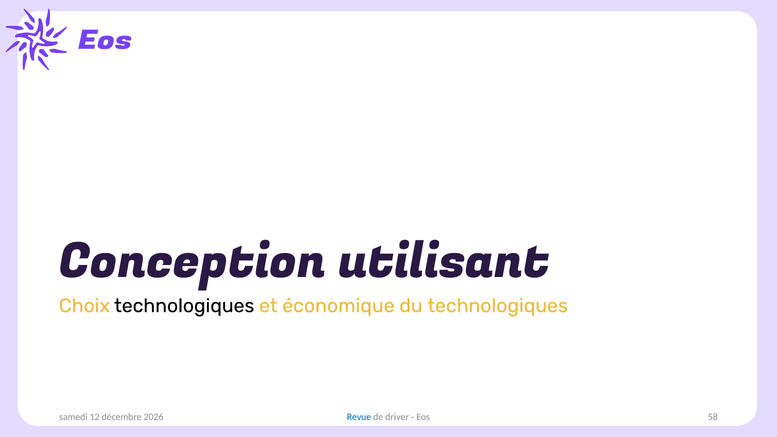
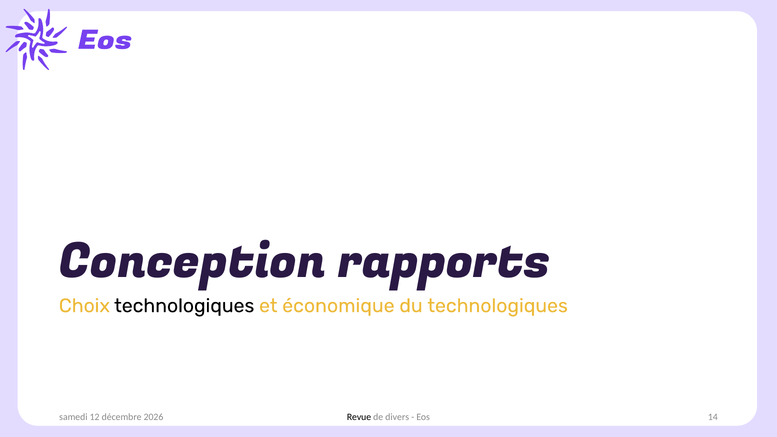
utilisant: utilisant -> rapports
Revue colour: blue -> black
driver: driver -> divers
58: 58 -> 14
